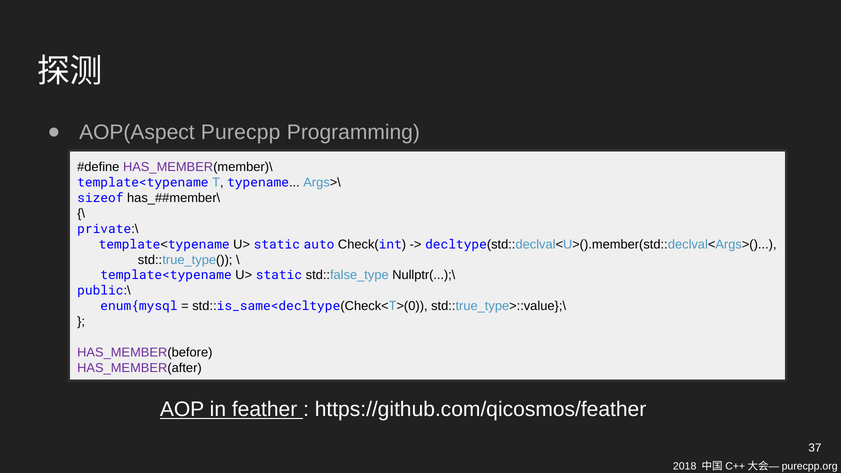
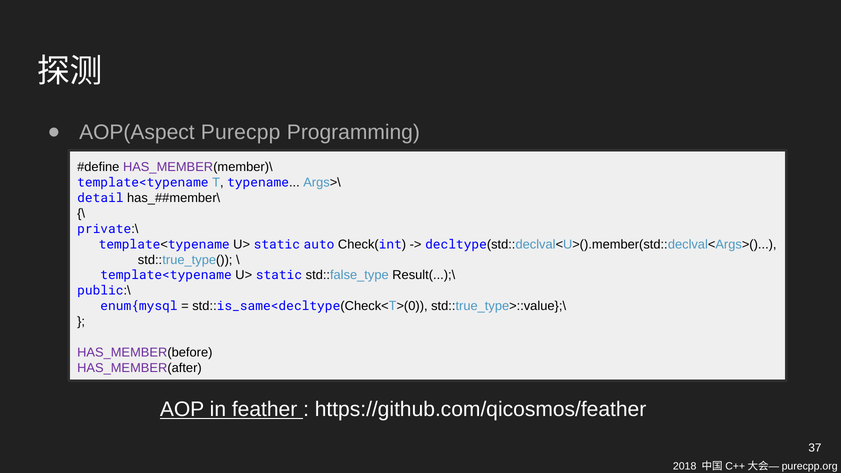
sizeof: sizeof -> detail
Nullptr(...);\: Nullptr(...);\ -> Result(...);\
